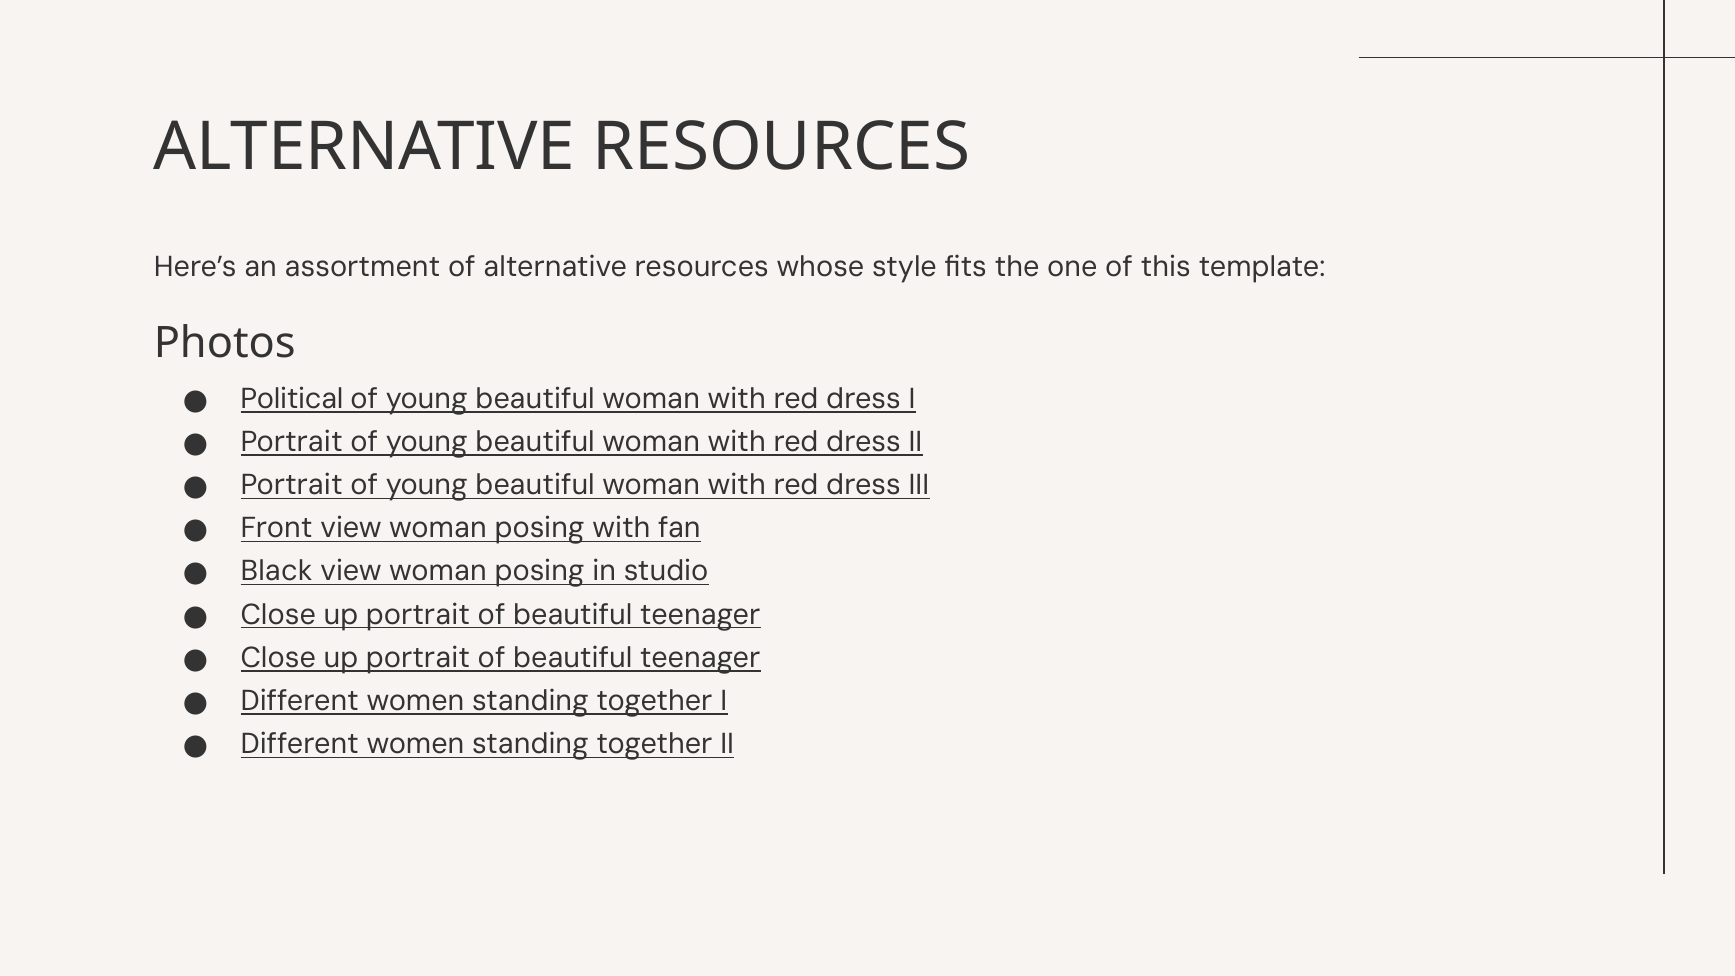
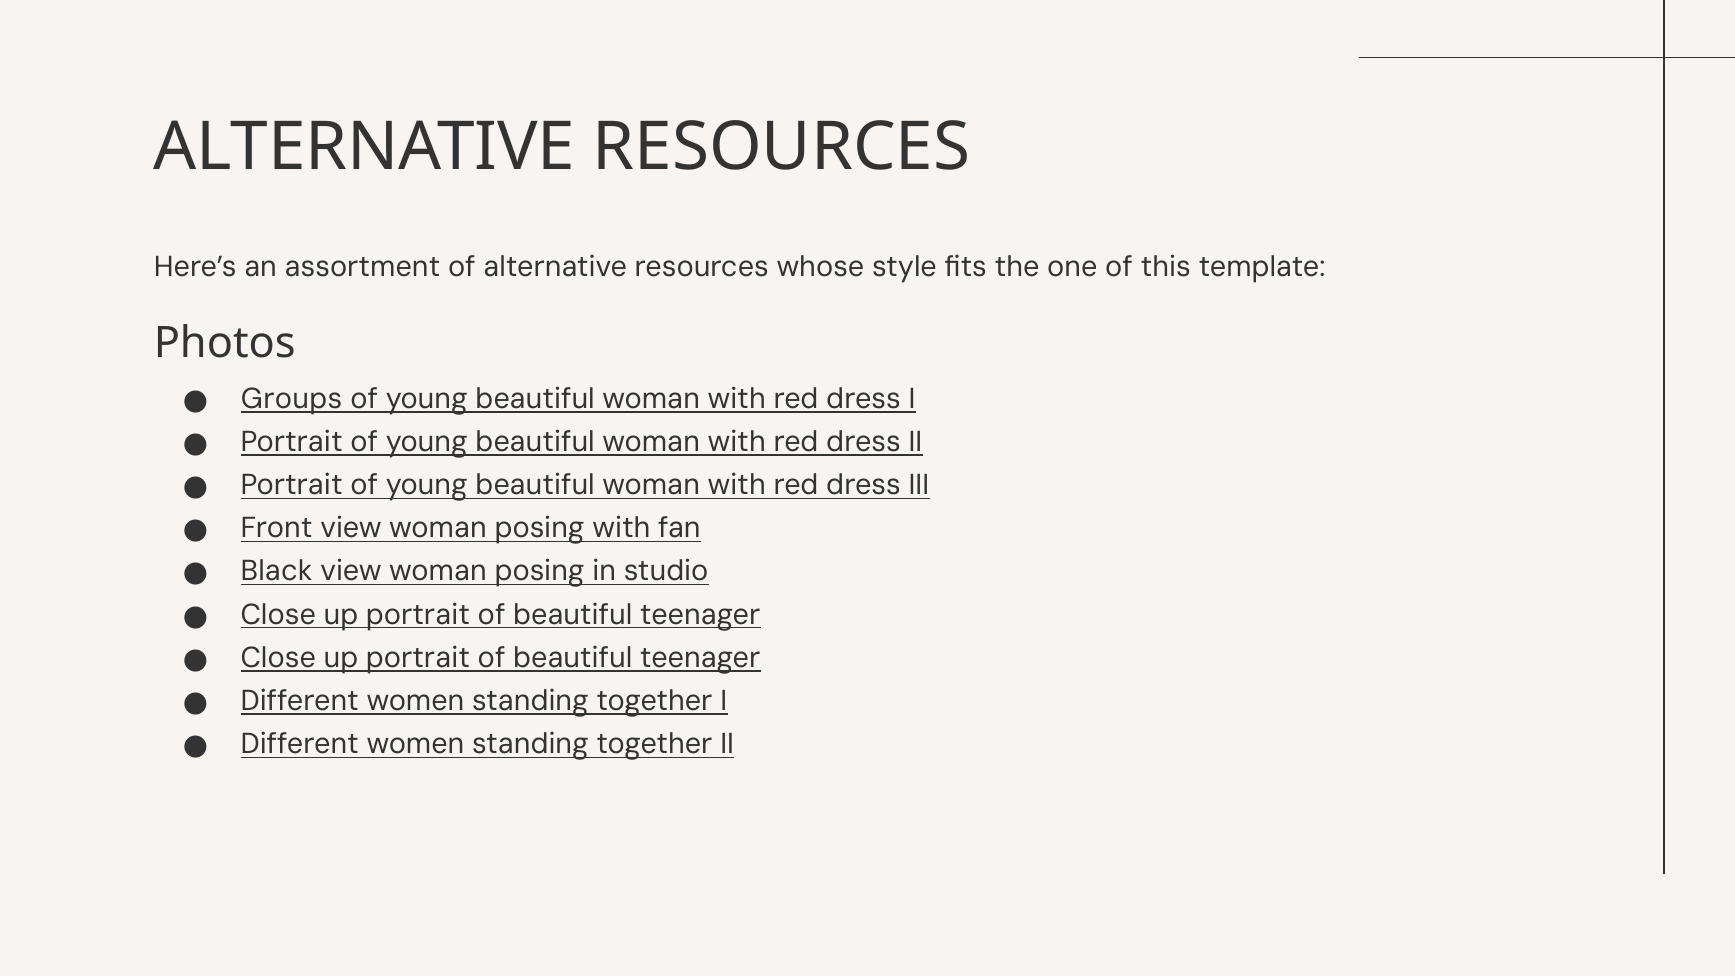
Political: Political -> Groups
